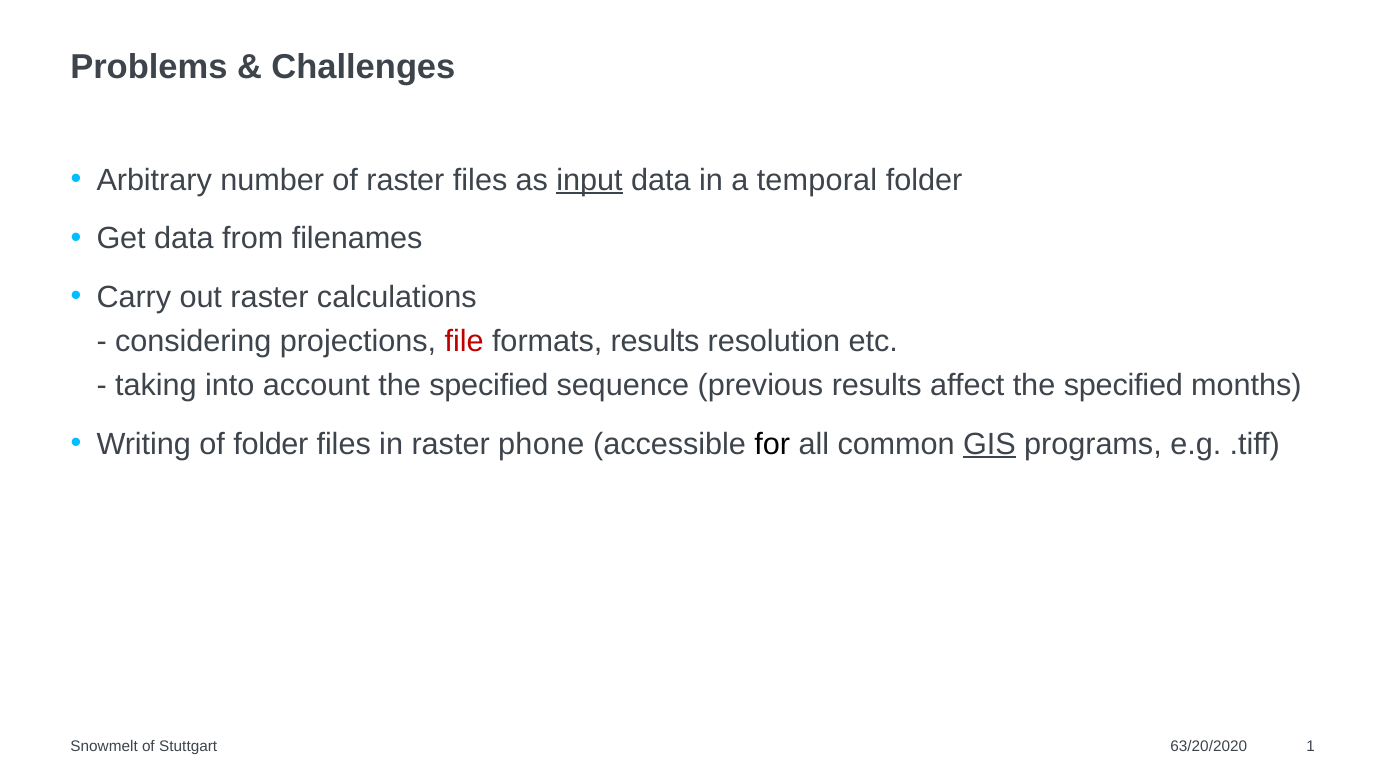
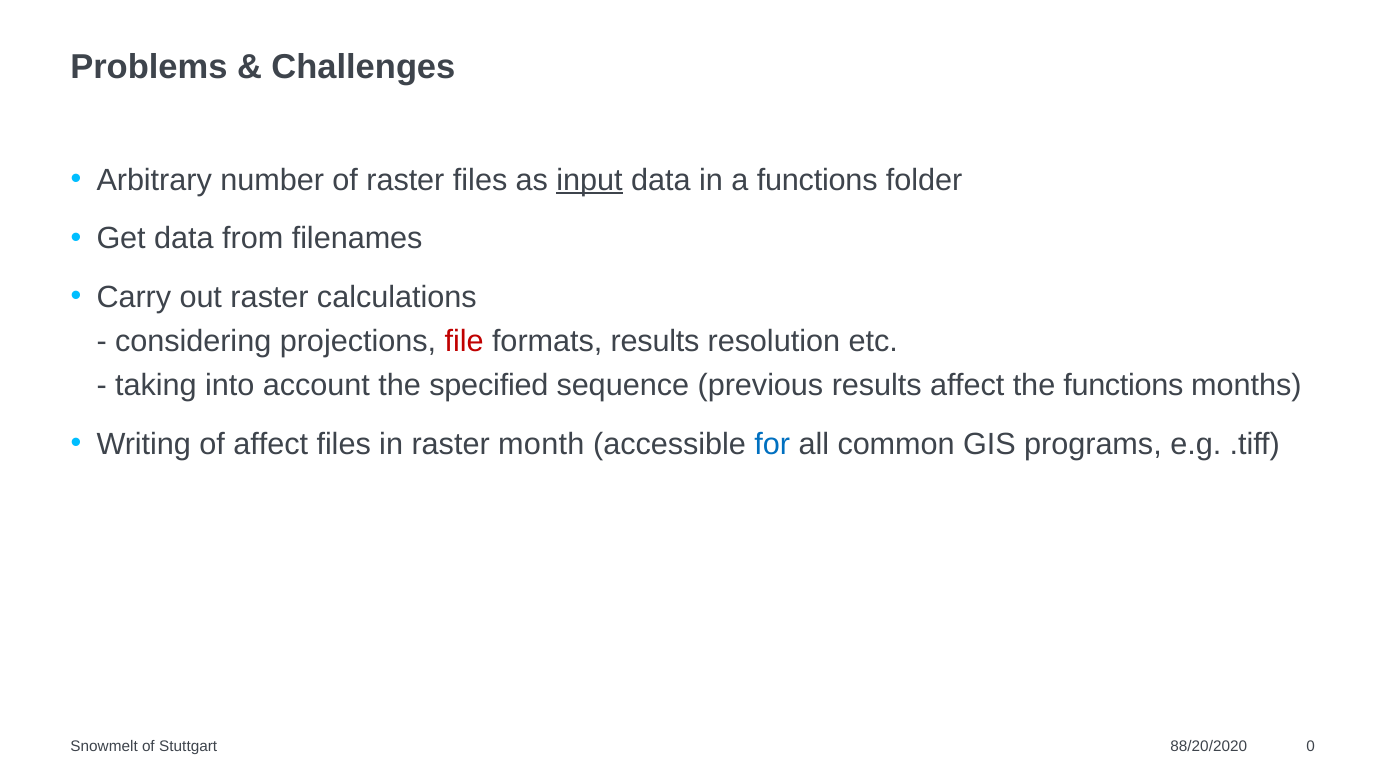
a temporal: temporal -> functions
affect the specified: specified -> functions
of folder: folder -> affect
phone: phone -> month
for colour: black -> blue
GIS underline: present -> none
63/20/2020: 63/20/2020 -> 88/20/2020
1: 1 -> 0
